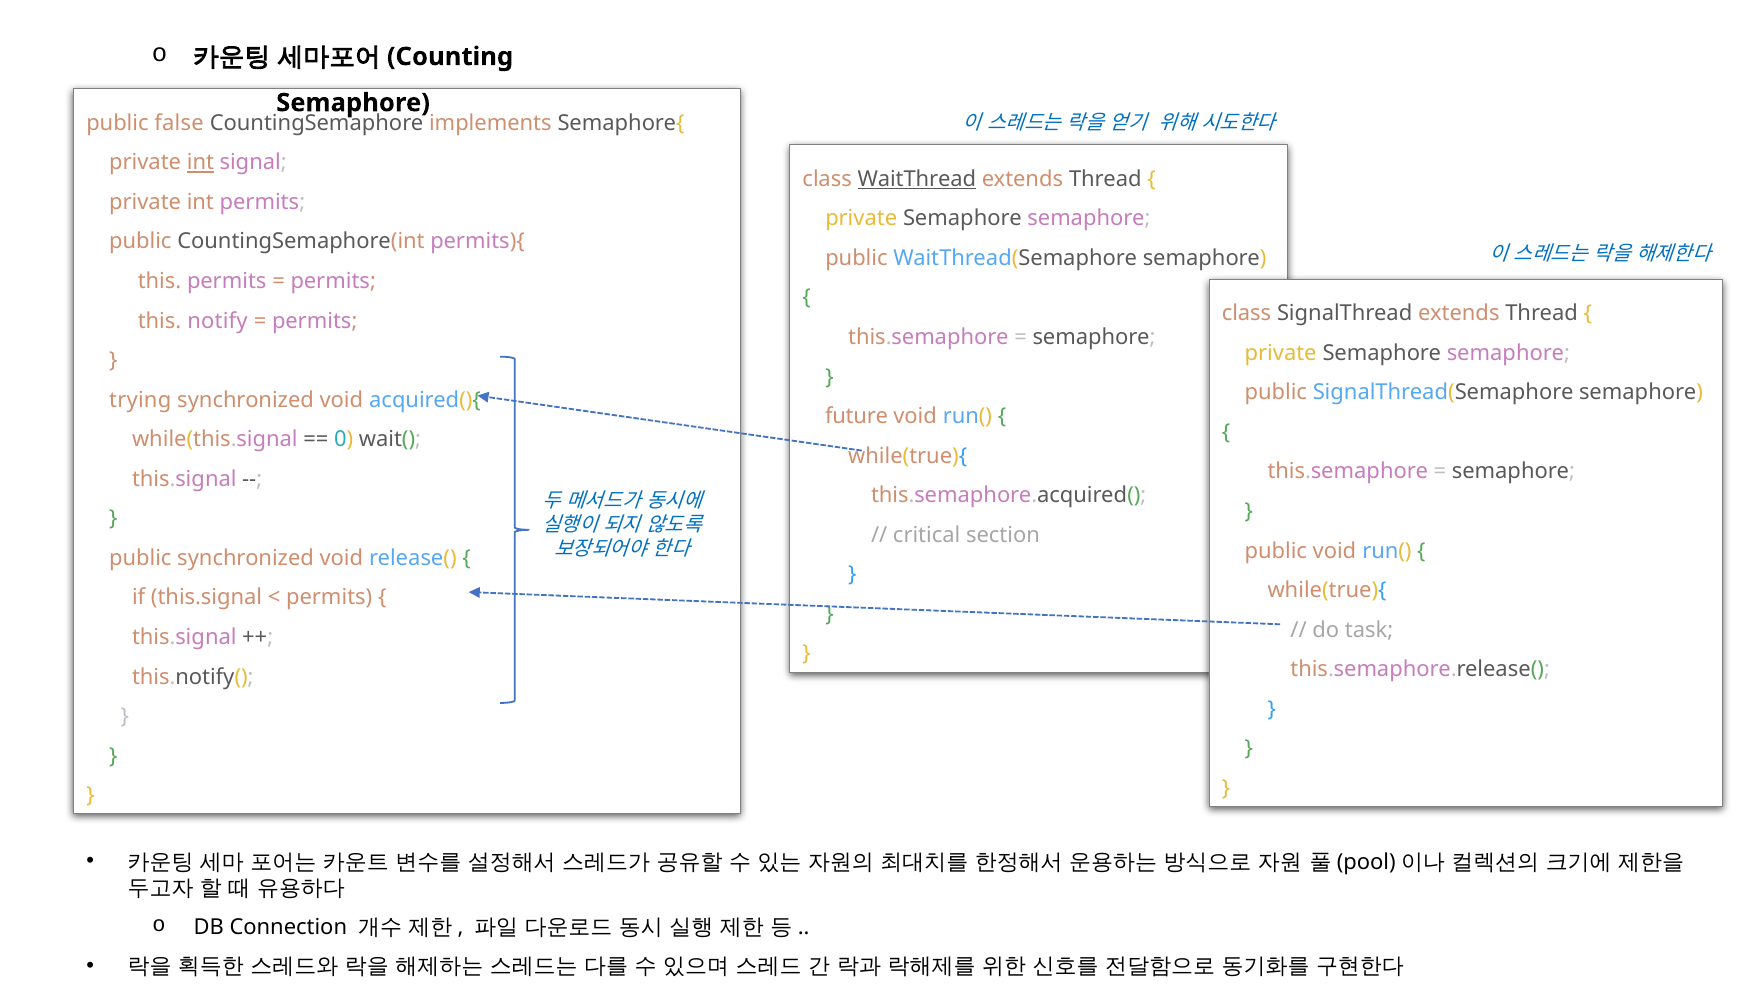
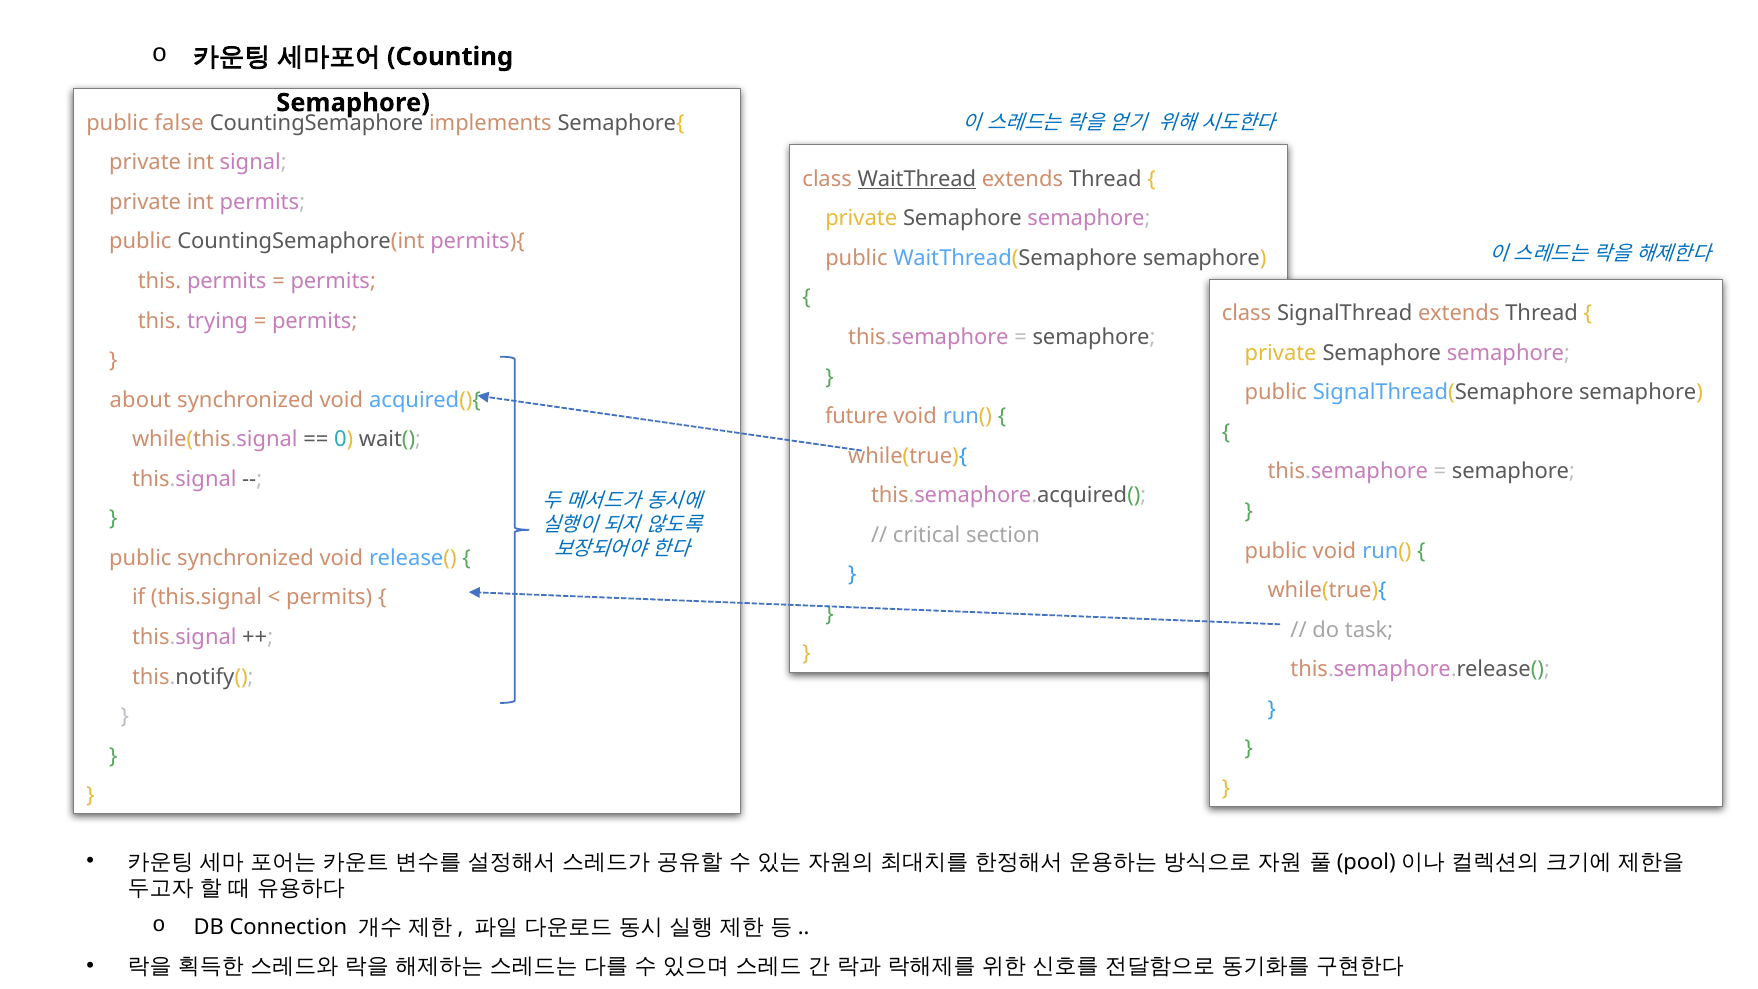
int at (200, 163) underline: present -> none
notify: notify -> trying
trying: trying -> about
